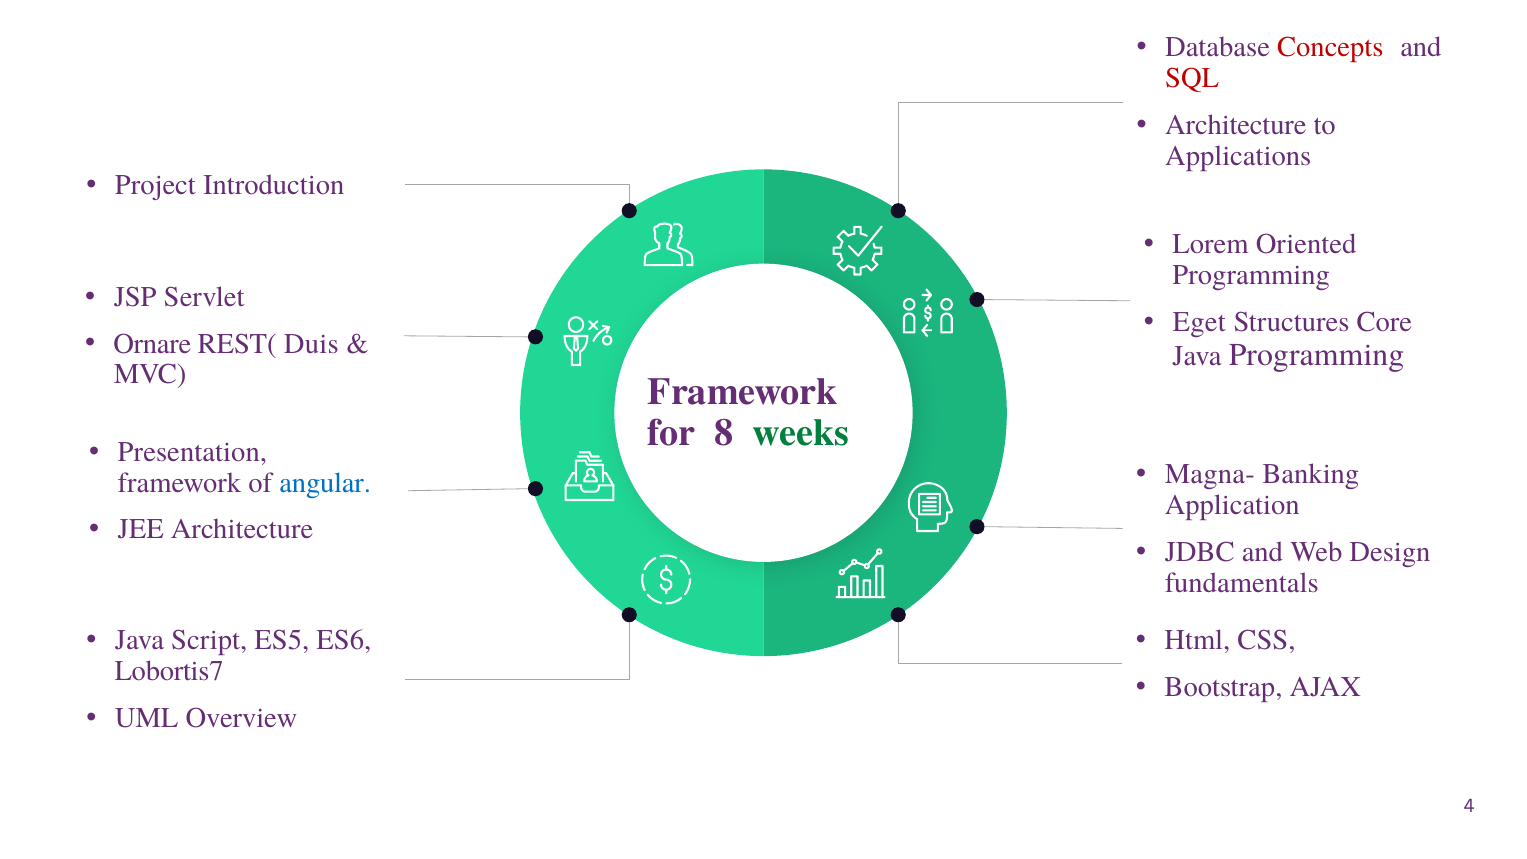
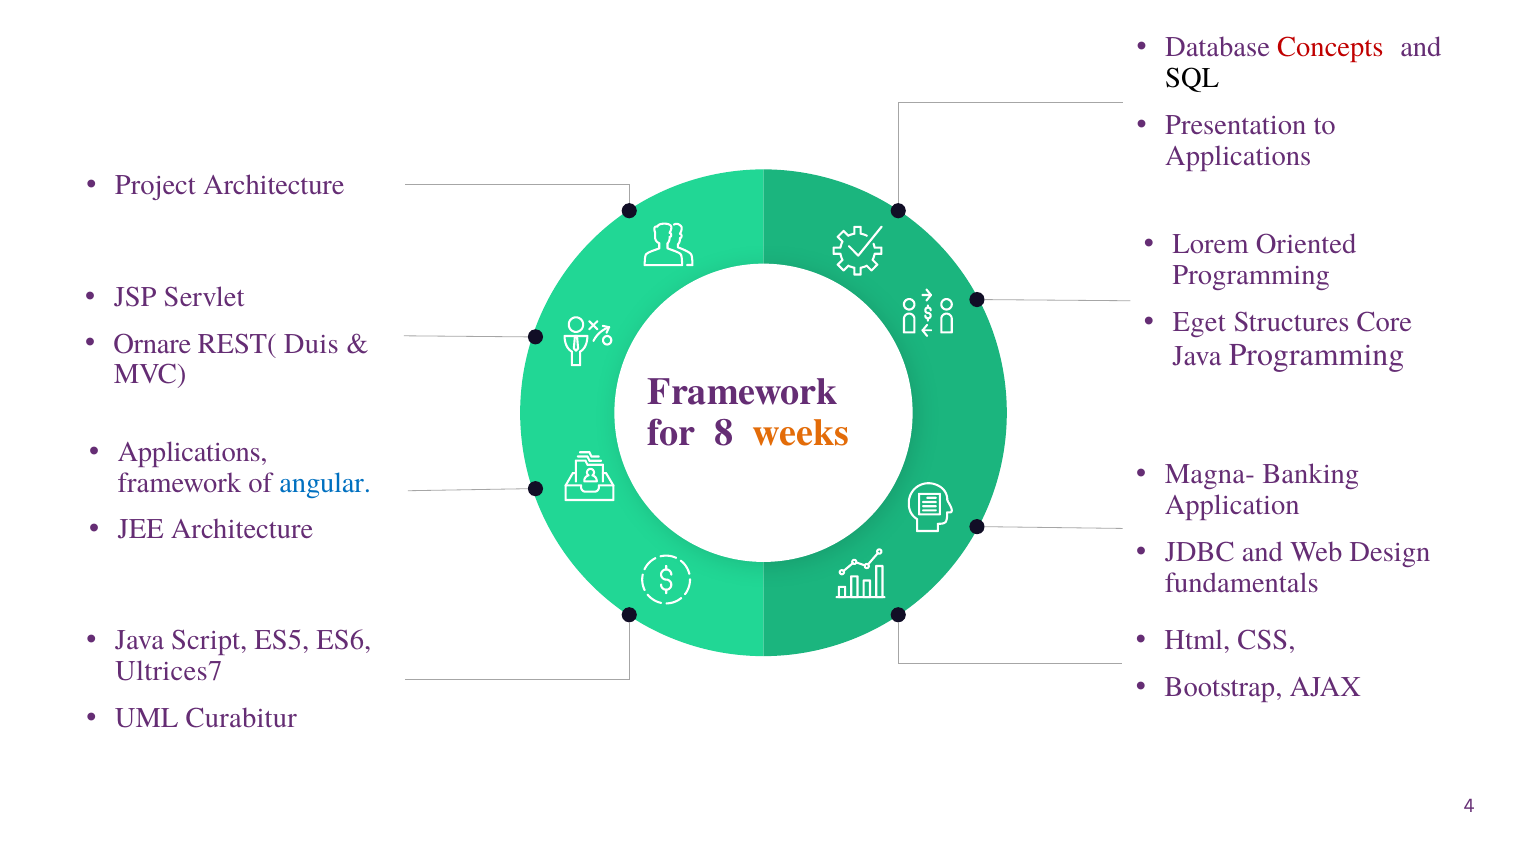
SQL colour: red -> black
Architecture at (1236, 125): Architecture -> Presentation
Project Introduction: Introduction -> Architecture
weeks colour: green -> orange
Presentation at (192, 452): Presentation -> Applications
Lobortis7: Lobortis7 -> Ultrices7
Overview: Overview -> Curabitur
